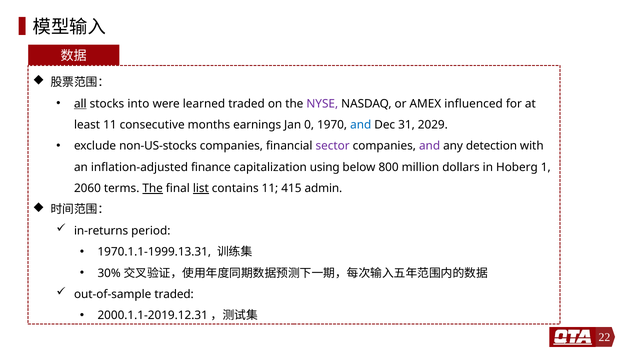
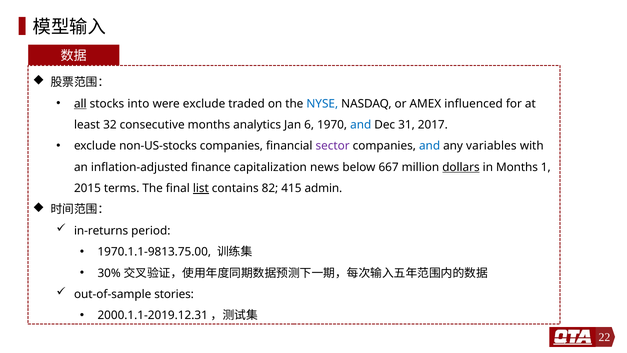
were learned: learned -> exclude
NYSE colour: purple -> blue
least 11: 11 -> 32
earnings: earnings -> analytics
0: 0 -> 6
2029: 2029 -> 2017
and at (430, 146) colour: purple -> blue
detection: detection -> variables
using: using -> news
800: 800 -> 667
dollars underline: none -> present
in Hoberg: Hoberg -> Months
2060: 2060 -> 2015
The at (153, 188) underline: present -> none
contains 11: 11 -> 82
1970.1.1-1999.13.31: 1970.1.1-1999.13.31 -> 1970.1.1-9813.75.00
out-of-sample traded: traded -> stories
